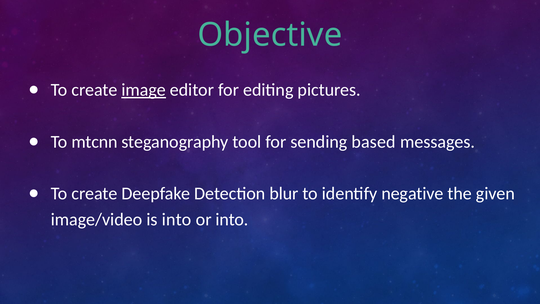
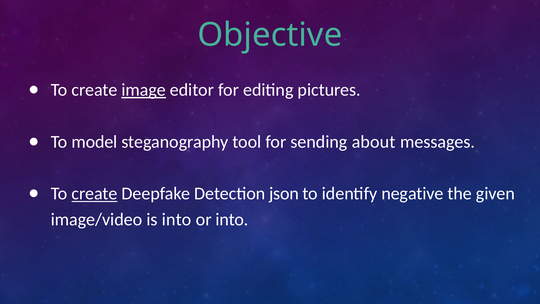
mtcnn: mtcnn -> model
based: based -> about
create at (94, 193) underline: none -> present
blur: blur -> json
